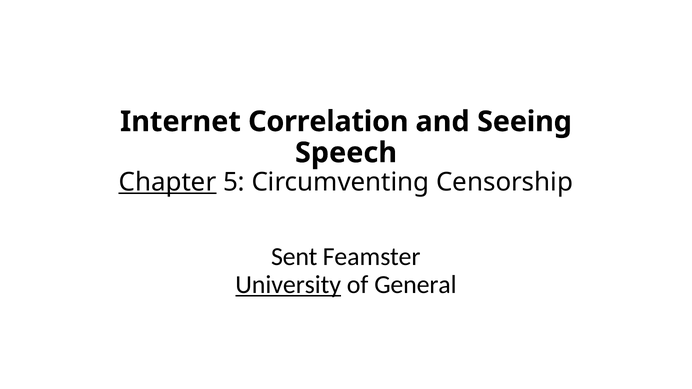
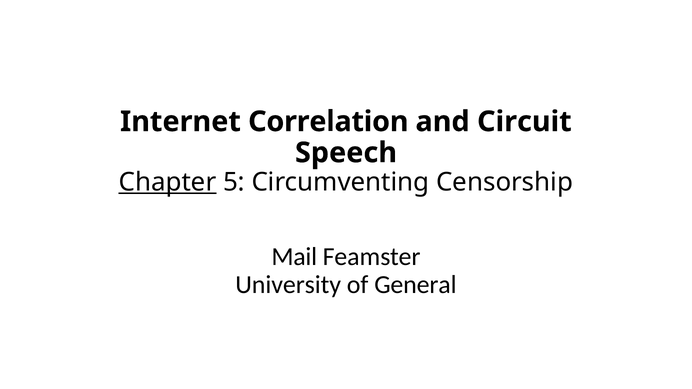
Seeing: Seeing -> Circuit
Sent: Sent -> Mail
University underline: present -> none
